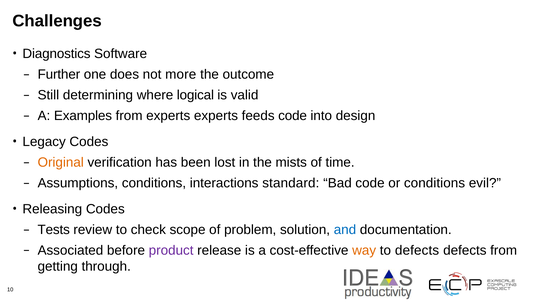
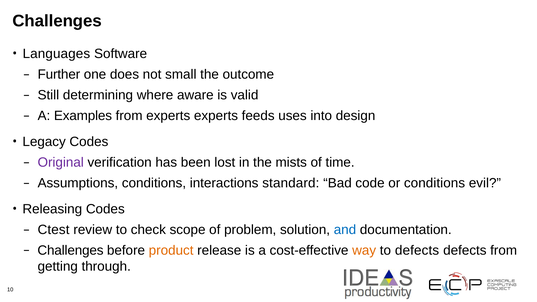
Diagnostics: Diagnostics -> Languages
more: more -> small
logical: logical -> aware
feeds code: code -> uses
Original colour: orange -> purple
Tests: Tests -> Ctest
Associated at (70, 250): Associated -> Challenges
product colour: purple -> orange
